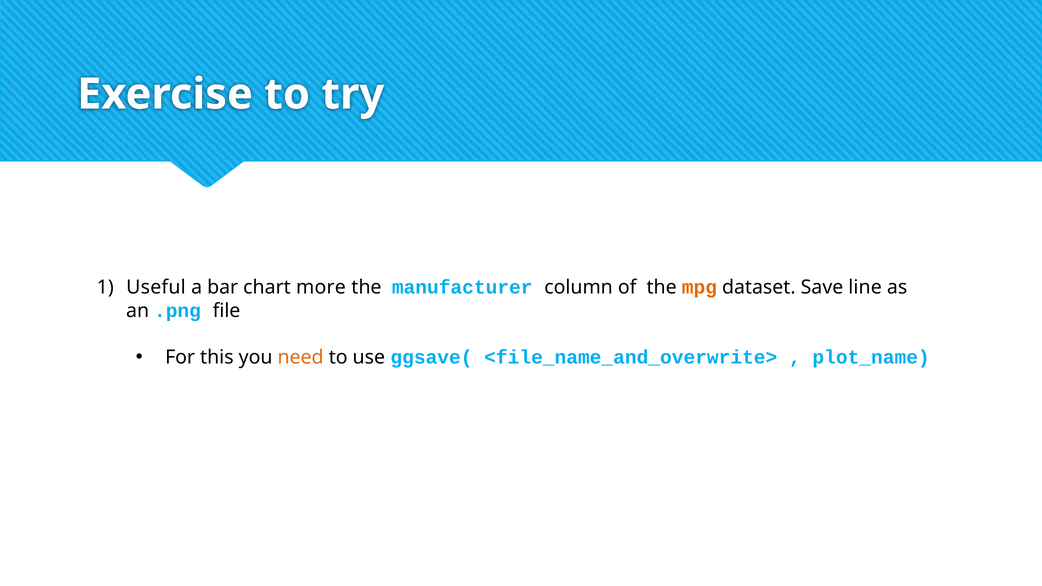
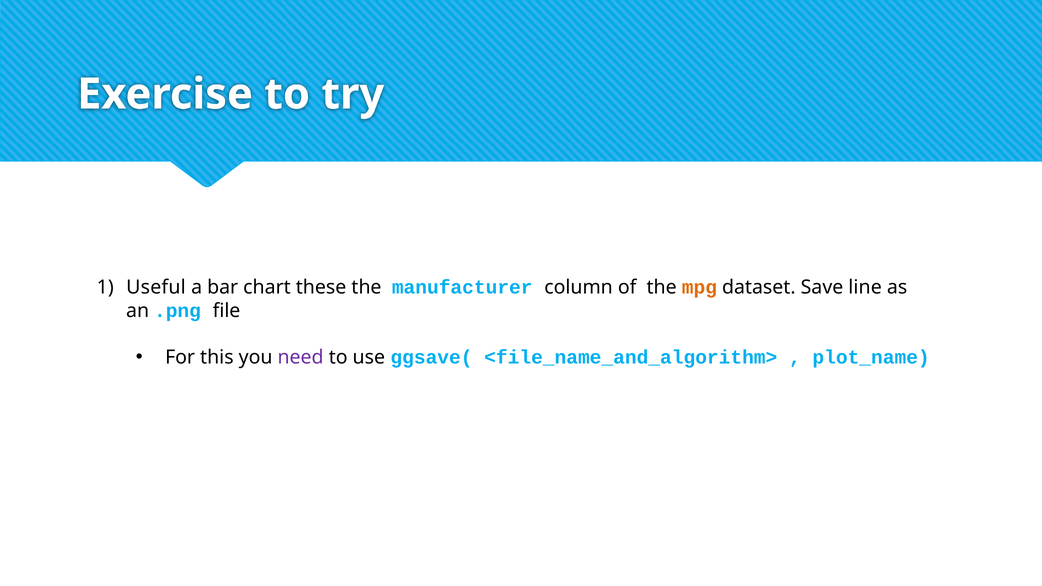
more: more -> these
need colour: orange -> purple
<file_name_and_overwrite>: <file_name_and_overwrite> -> <file_name_and_algorithm>
